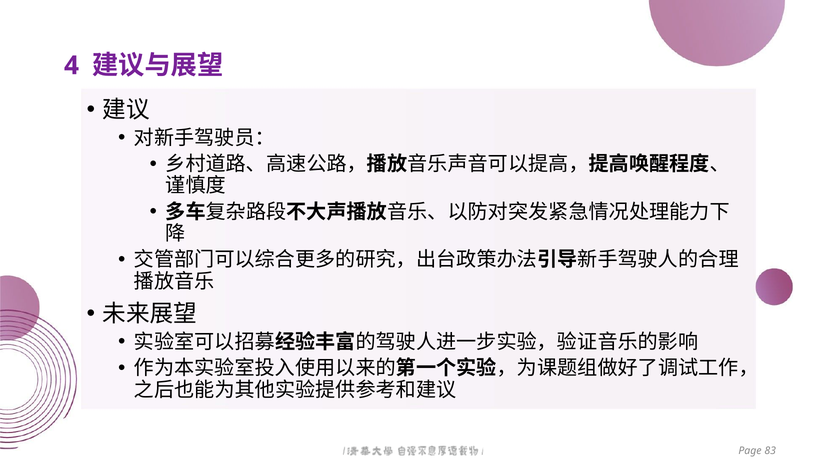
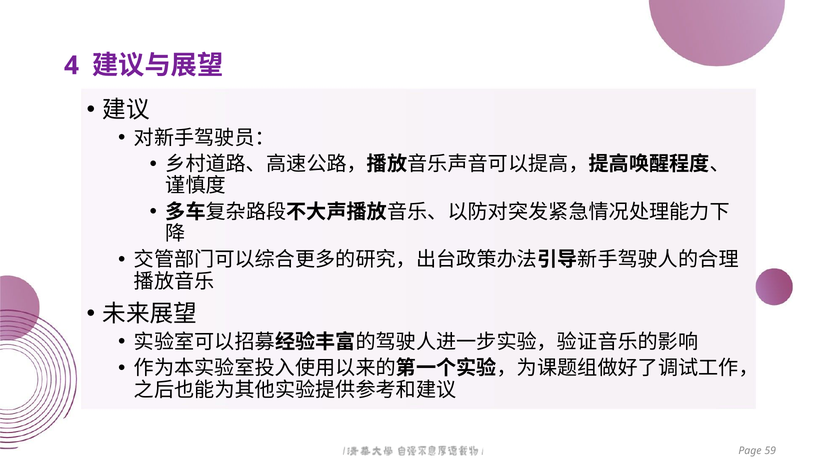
83: 83 -> 59
